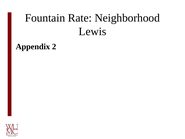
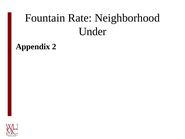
Lewis: Lewis -> Under
